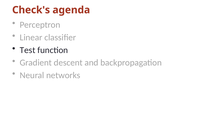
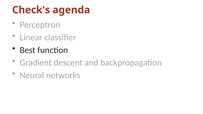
Test: Test -> Best
